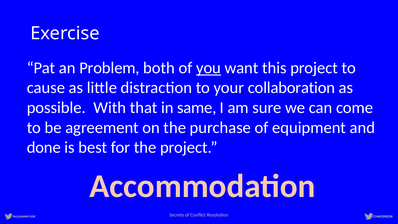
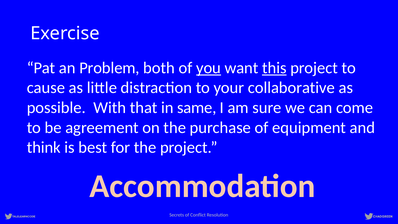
this underline: none -> present
collaboration: collaboration -> collaborative
done: done -> think
